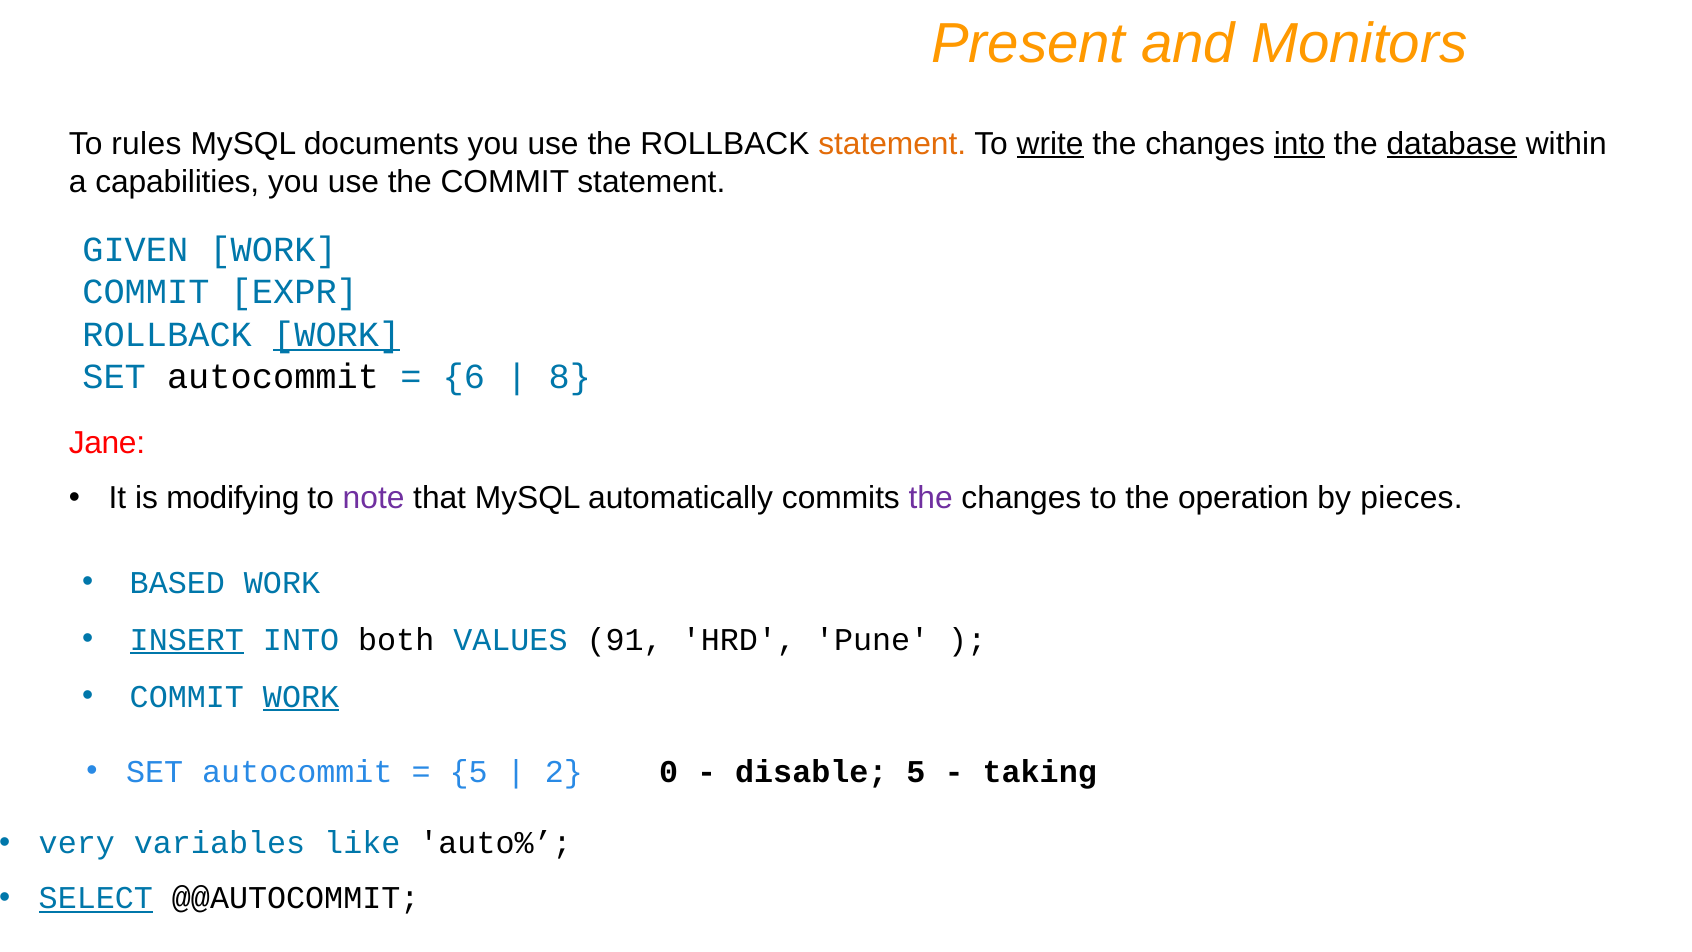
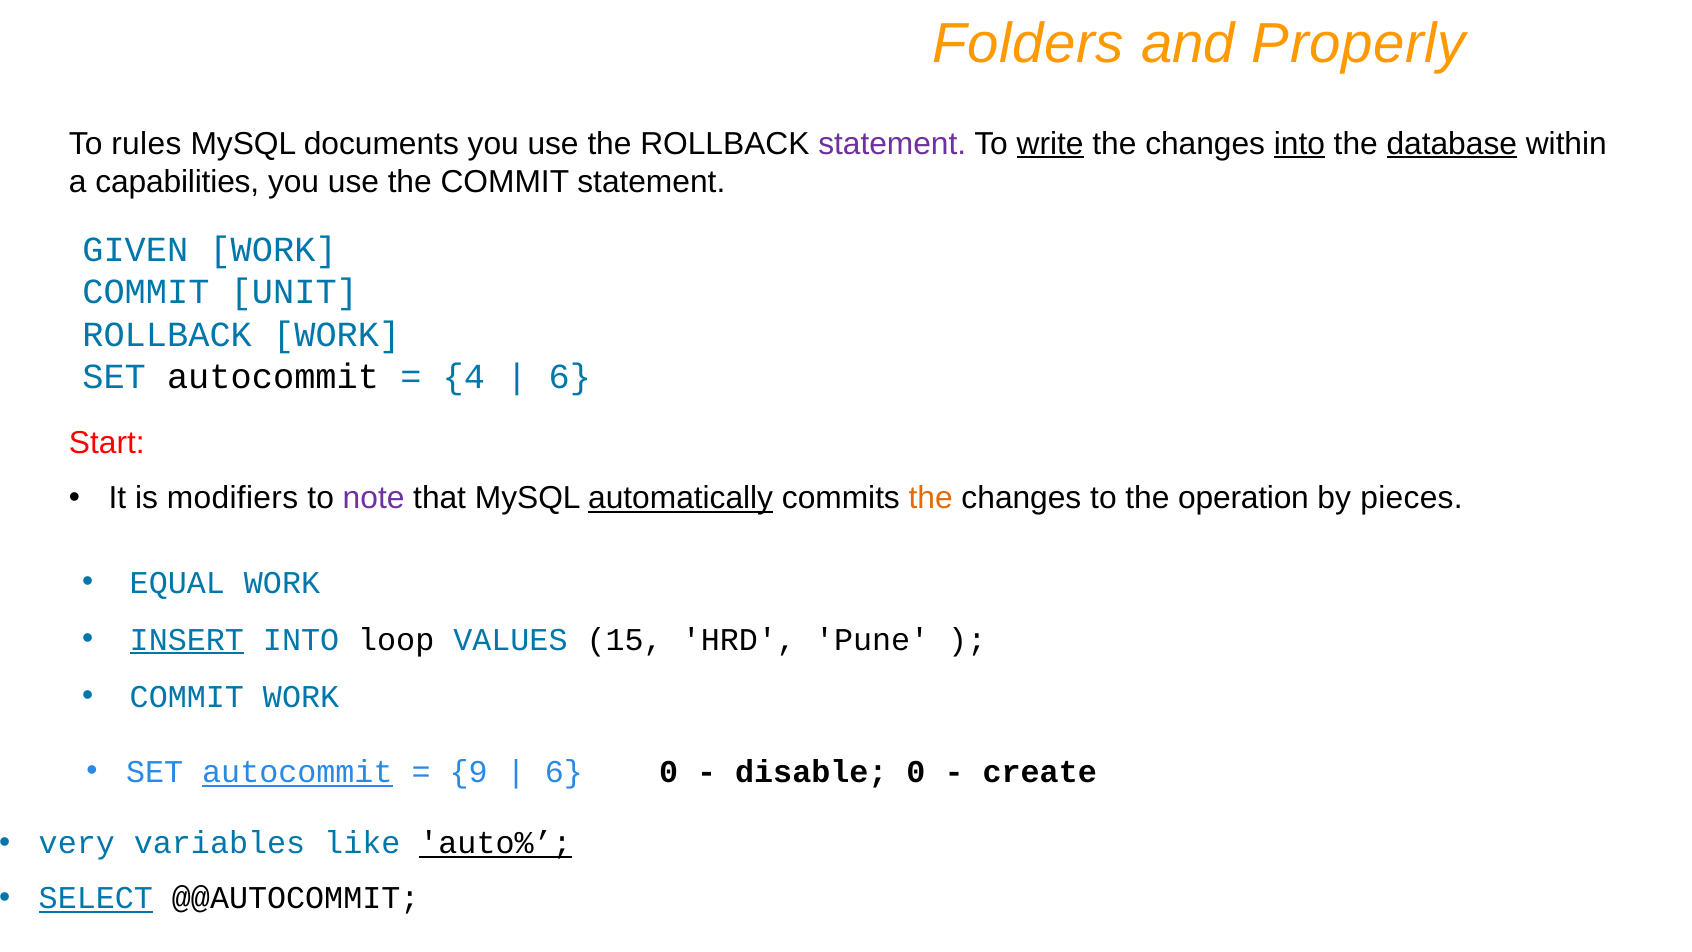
Present: Present -> Folders
Monitors: Monitors -> Properly
statement at (892, 144) colour: orange -> purple
EXPR: EXPR -> UNIT
WORK at (337, 335) underline: present -> none
6: 6 -> 4
8 at (570, 377): 8 -> 6
Jane: Jane -> Start
modifying: modifying -> modifiers
automatically underline: none -> present
the at (931, 498) colour: purple -> orange
BASED: BASED -> EQUAL
both: both -> loop
91: 91 -> 15
WORK at (301, 697) underline: present -> none
autocommit at (297, 772) underline: none -> present
5 at (469, 772): 5 -> 9
2 at (564, 772): 2 -> 6
disable 5: 5 -> 0
taking: taking -> create
auto% underline: none -> present
